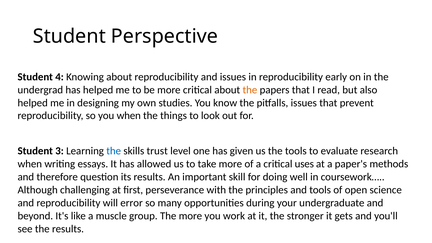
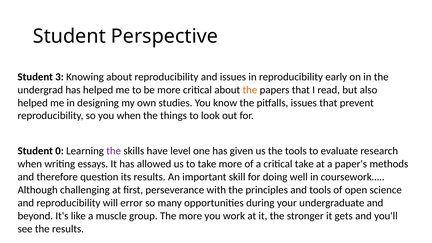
4: 4 -> 3
3: 3 -> 0
the at (114, 151) colour: blue -> purple
trust: trust -> have
critical uses: uses -> take
